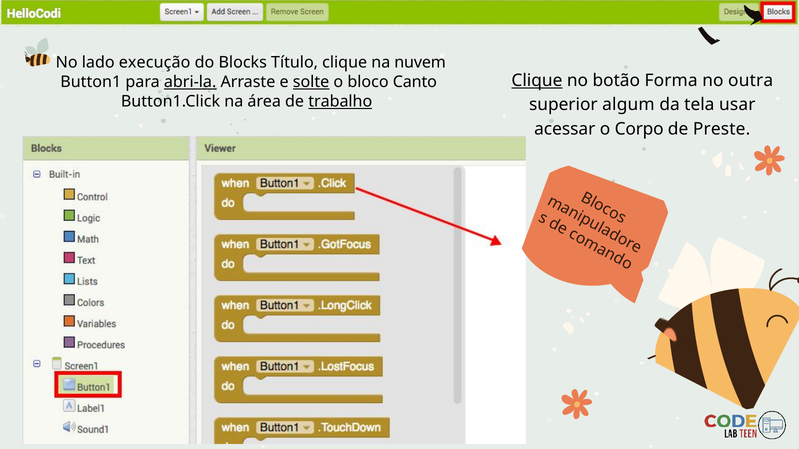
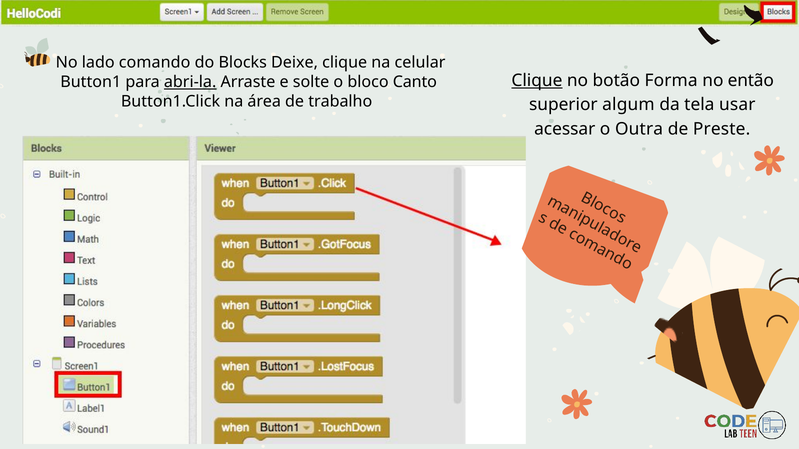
execução: execução -> comando
Título: Título -> Deixe
nuvem: nuvem -> celular
outra: outra -> então
solte underline: present -> none
trabalho underline: present -> none
Corpo: Corpo -> Outra
